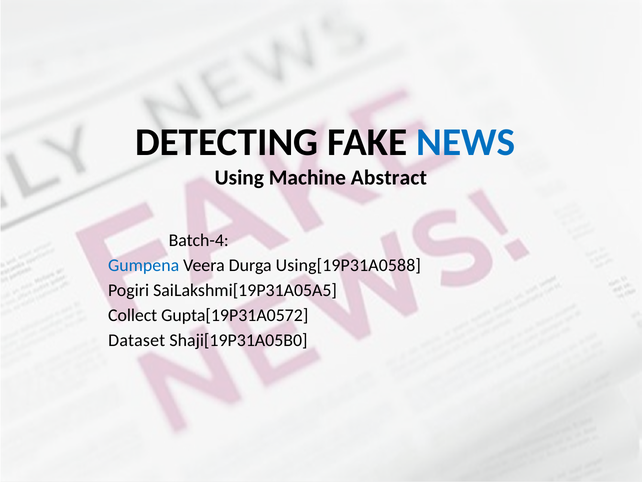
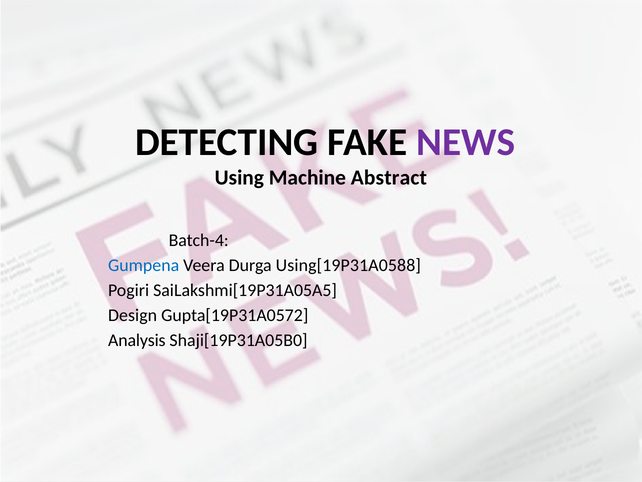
NEWS colour: blue -> purple
Collect: Collect -> Design
Dataset: Dataset -> Analysis
